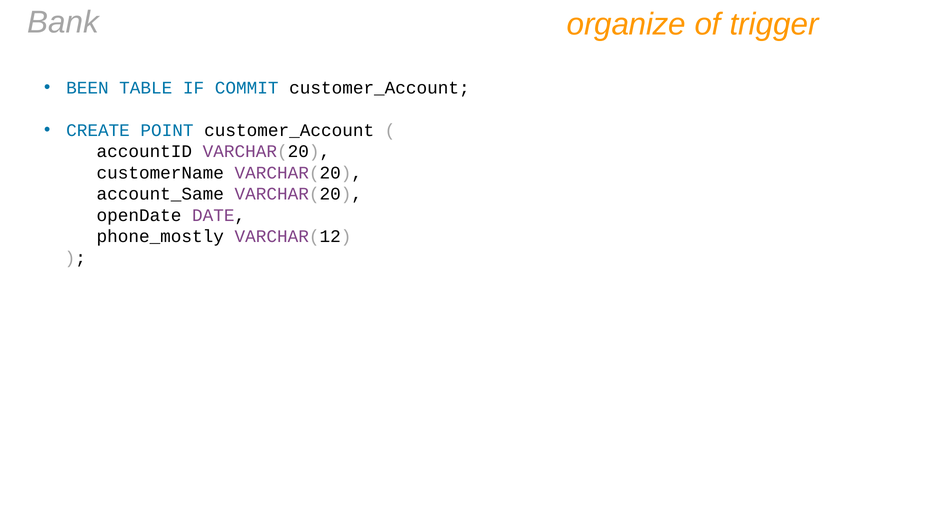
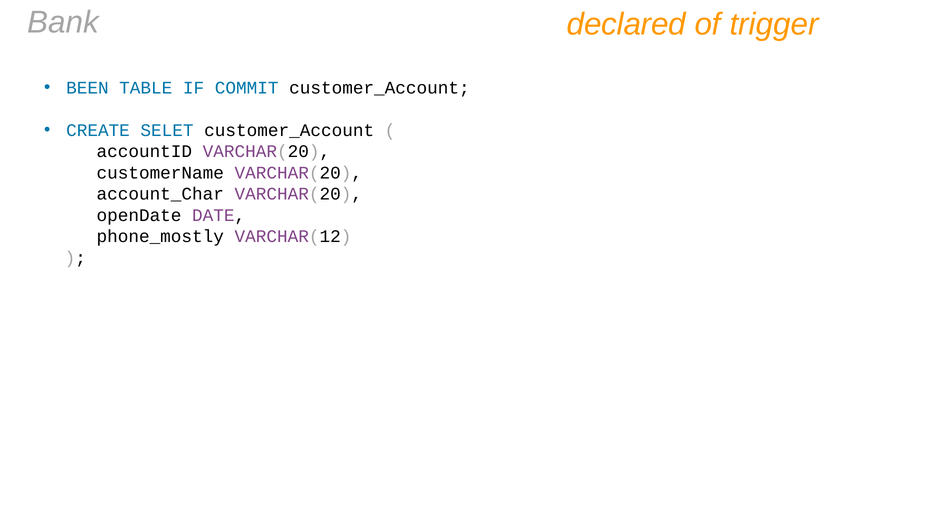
organize: organize -> declared
POINT: POINT -> SELET
account_Same: account_Same -> account_Char
